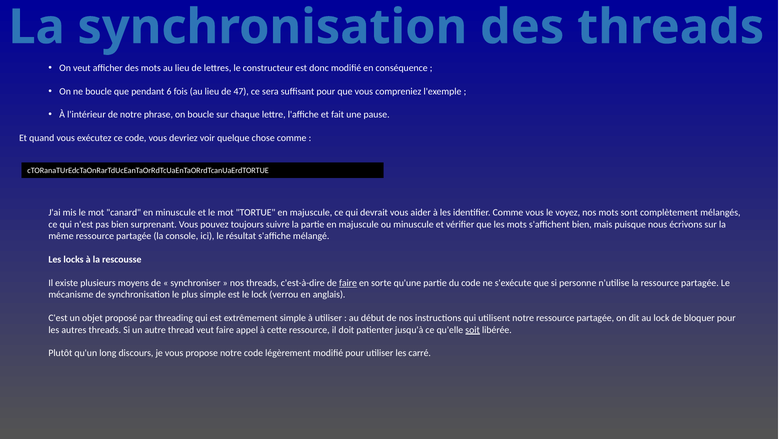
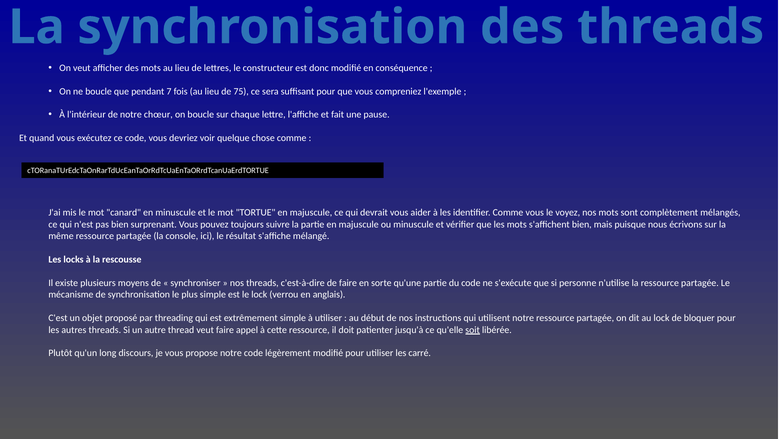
6: 6 -> 7
47: 47 -> 75
phrase: phrase -> chœur
faire at (348, 283) underline: present -> none
